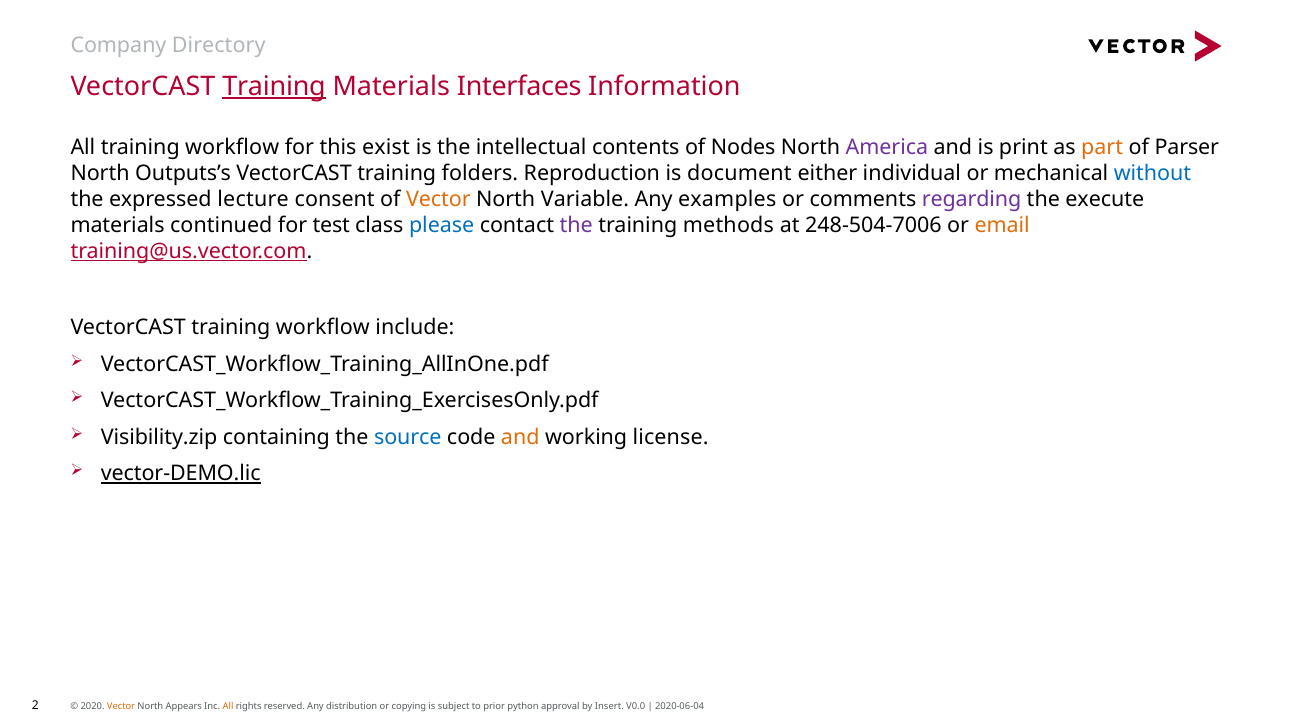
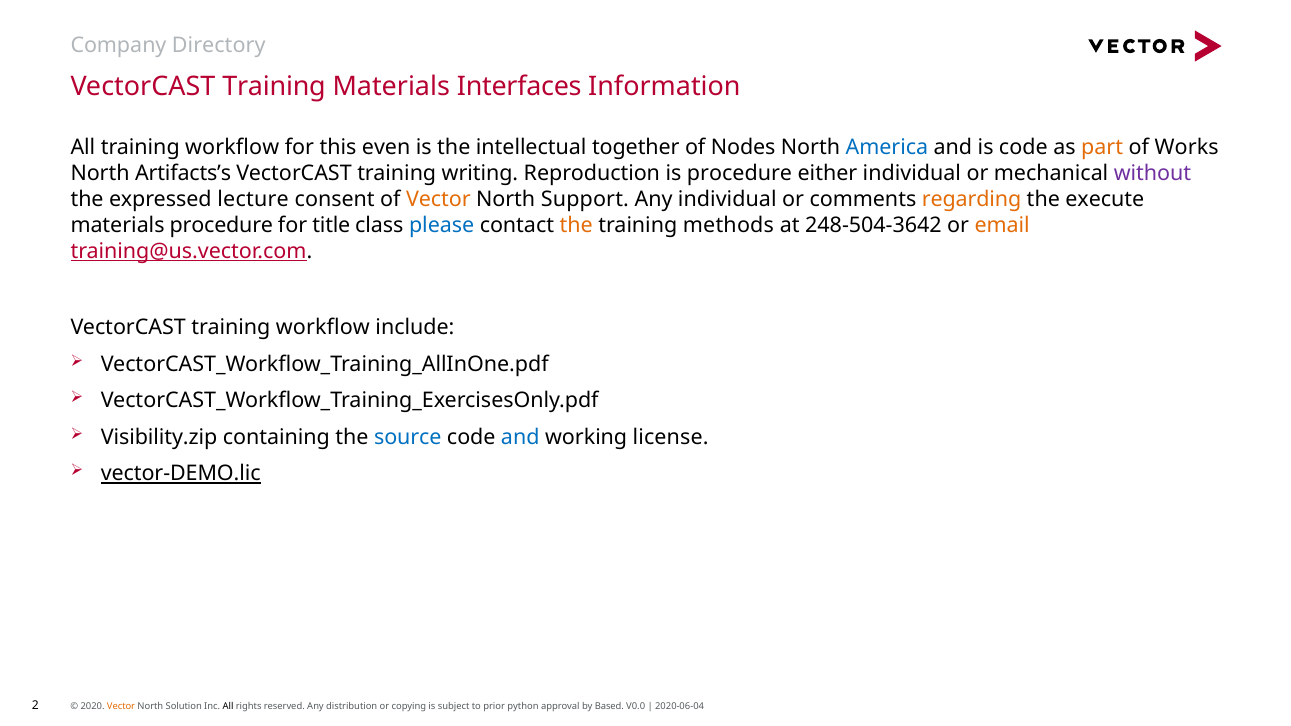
Training at (274, 87) underline: present -> none
exist: exist -> even
contents: contents -> together
America colour: purple -> blue
is print: print -> code
Parser: Parser -> Works
Outputs’s: Outputs’s -> Artifacts’s
folders: folders -> writing
is document: document -> procedure
without colour: blue -> purple
Variable: Variable -> Support
Any examples: examples -> individual
regarding colour: purple -> orange
materials continued: continued -> procedure
test: test -> title
the at (576, 225) colour: purple -> orange
248-504-7006: 248-504-7006 -> 248-504-3642
and at (520, 437) colour: orange -> blue
Appears: Appears -> Solution
All colour: orange -> black
Insert: Insert -> Based
